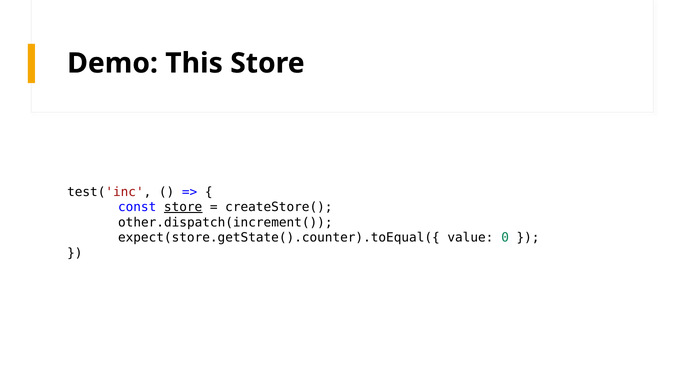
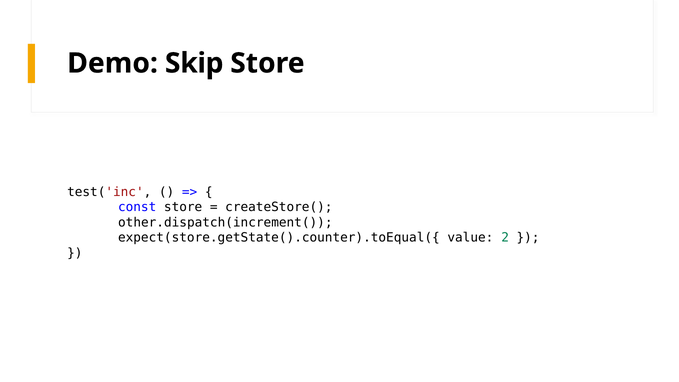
This: This -> Skip
store at (183, 207) underline: present -> none
0: 0 -> 2
